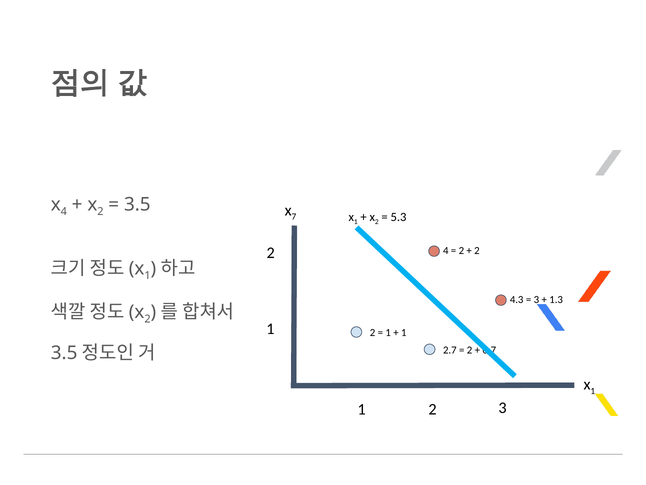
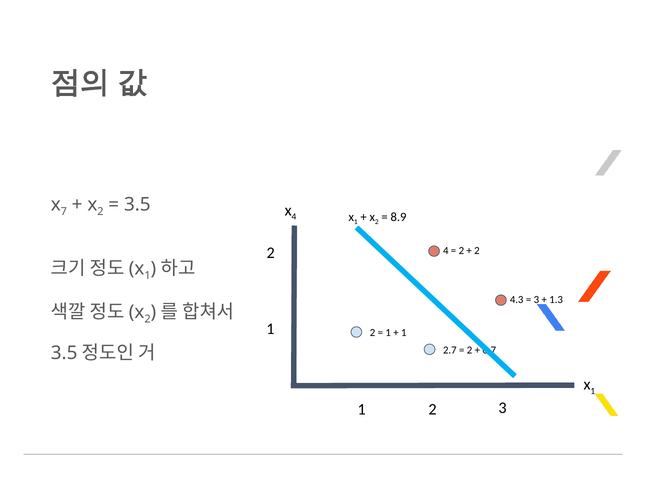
4 at (64, 212): 4 -> 7
7 at (294, 216): 7 -> 4
5.3: 5.3 -> 8.9
